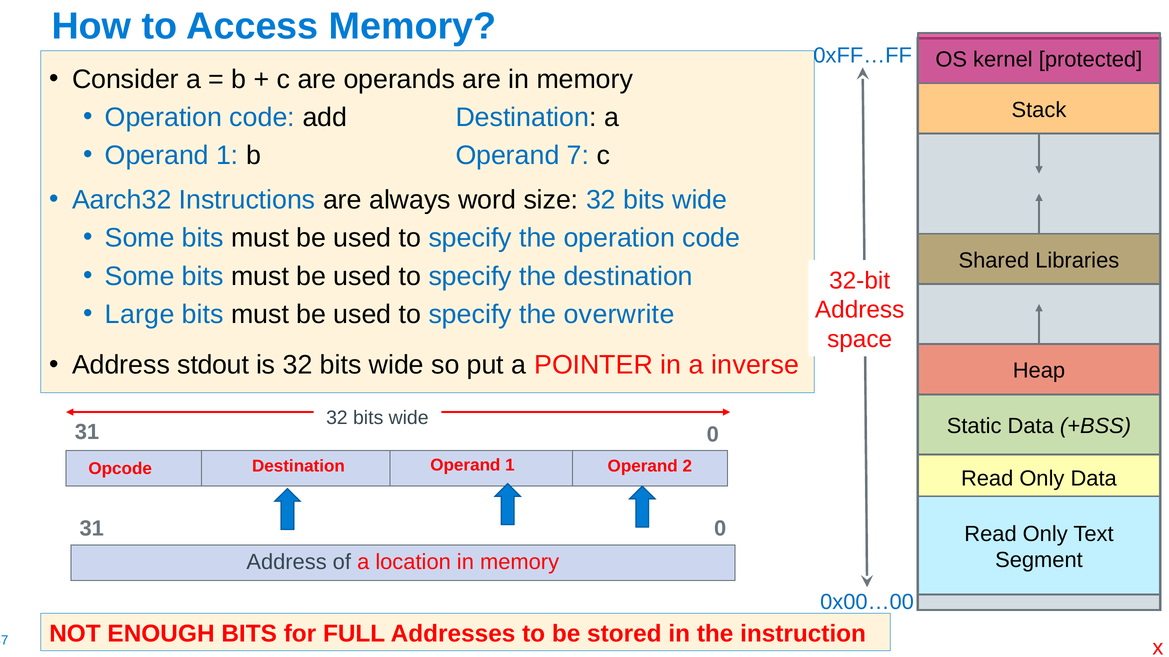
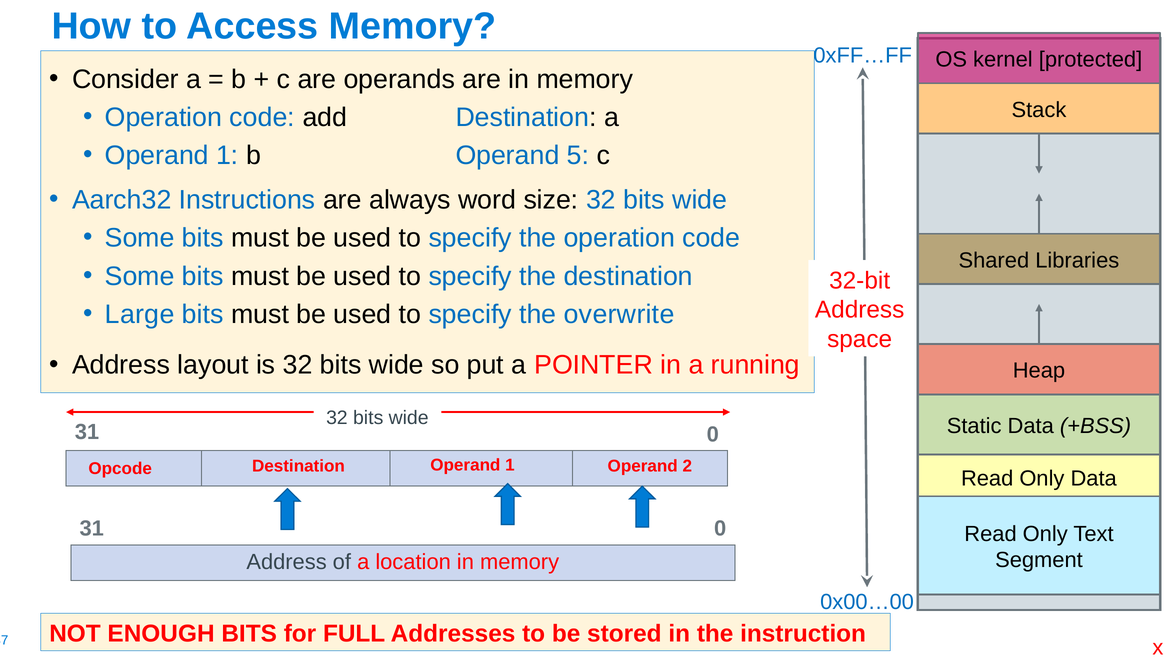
7: 7 -> 5
stdout: stdout -> layout
inverse: inverse -> running
